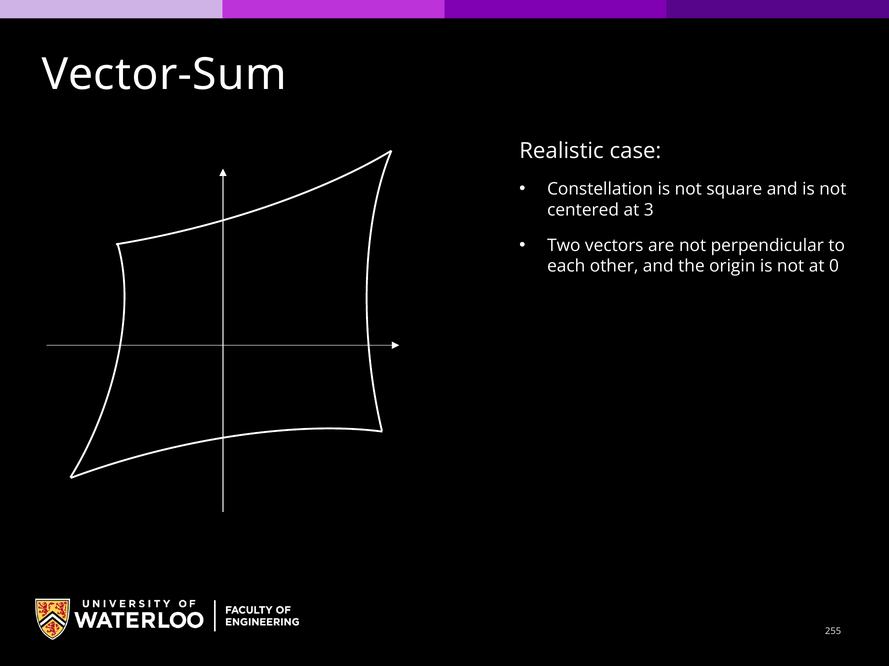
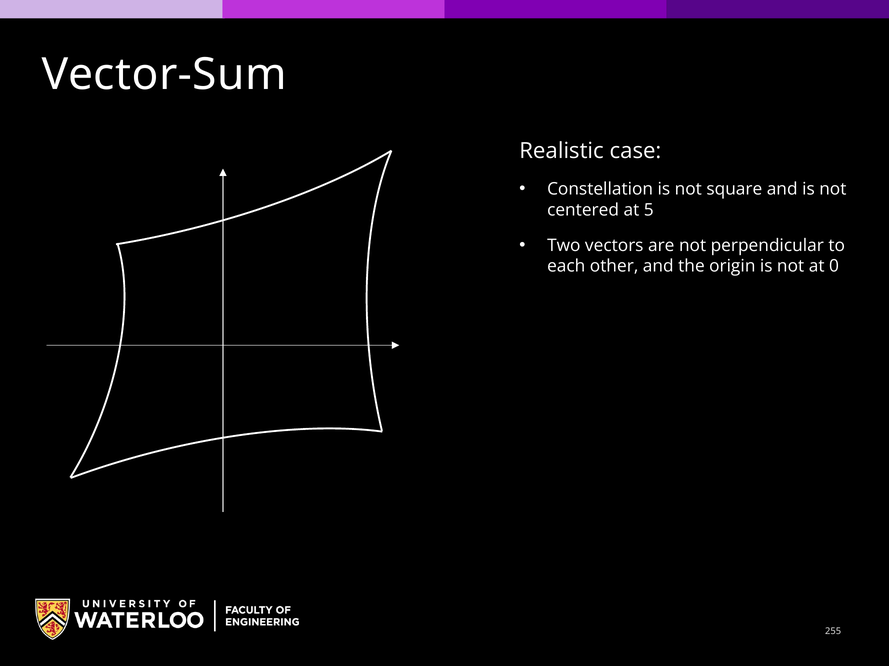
3: 3 -> 5
